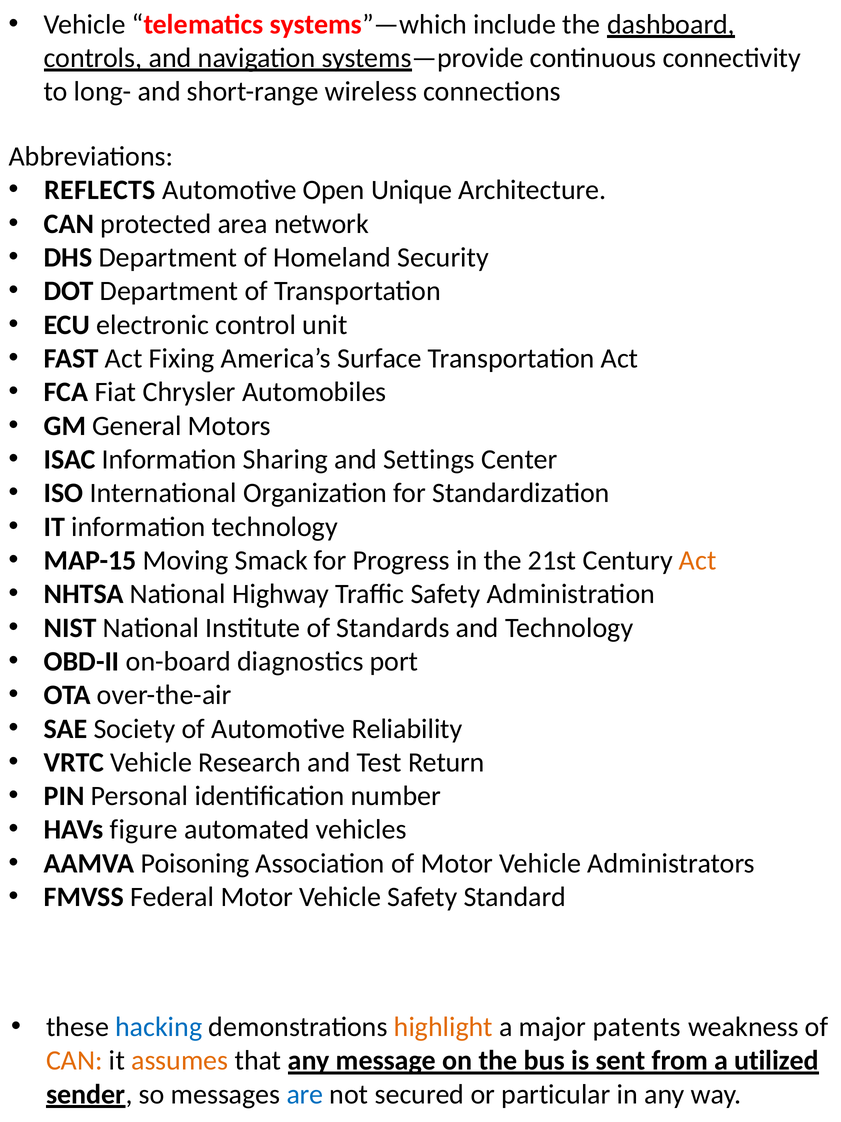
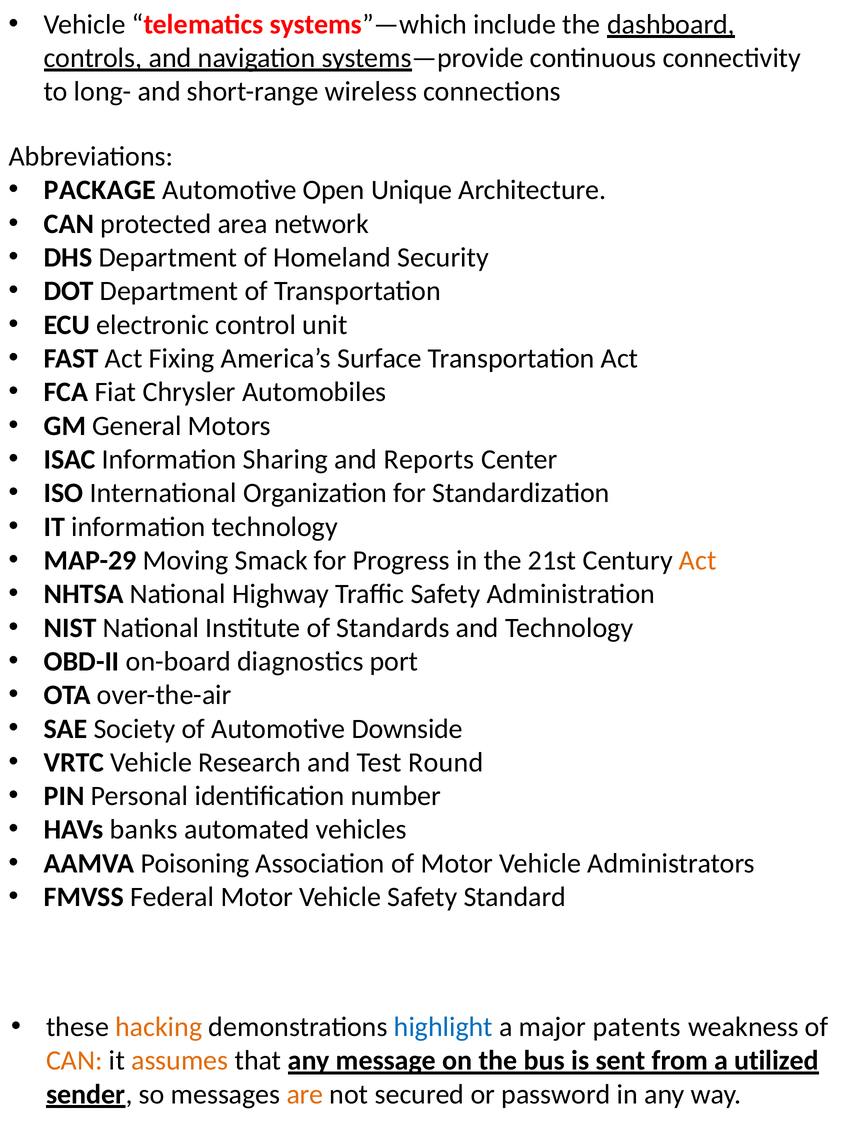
REFLECTS: REFLECTS -> PACKAGE
Settings: Settings -> Reports
MAP-15: MAP-15 -> MAP-29
Reliability: Reliability -> Downside
Return: Return -> Round
figure: figure -> banks
hacking colour: blue -> orange
highlight colour: orange -> blue
are colour: blue -> orange
particular: particular -> password
